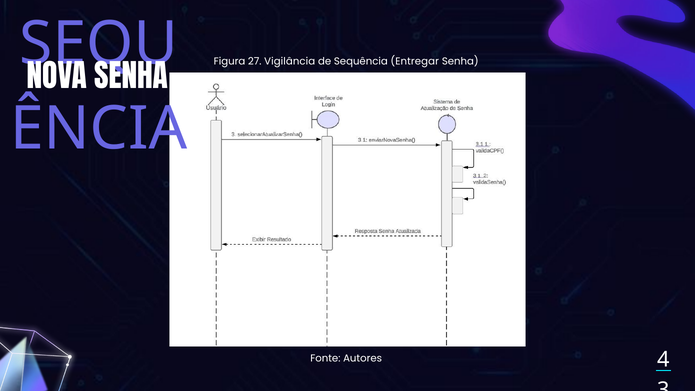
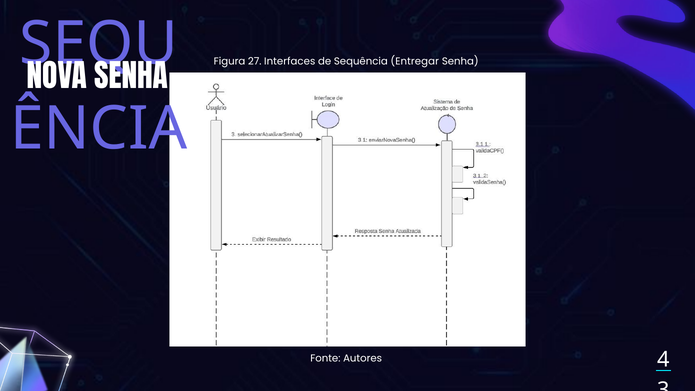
Vigilância: Vigilância -> Interfaces
